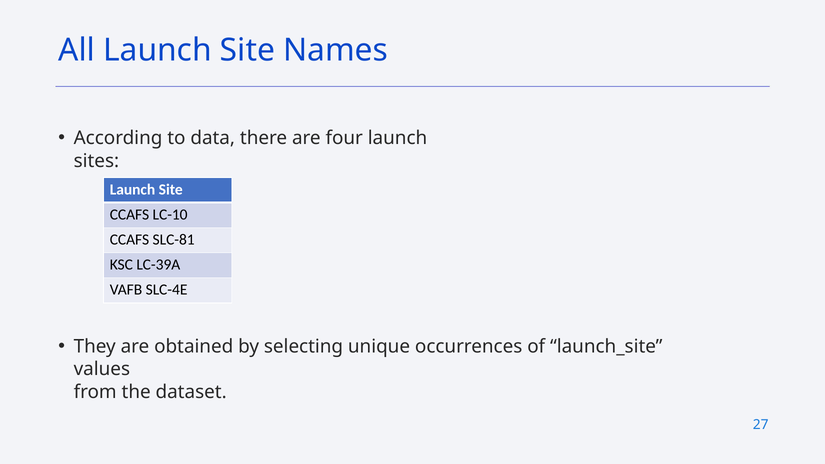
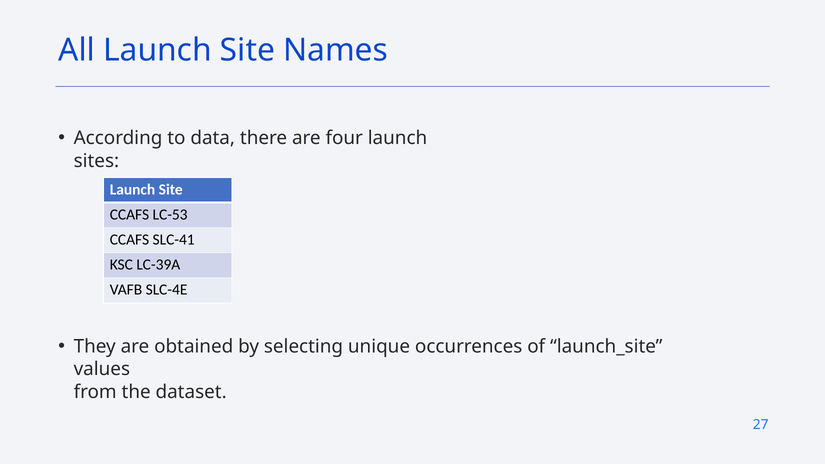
LC-10: LC-10 -> LC-53
SLC-81: SLC-81 -> SLC-41
